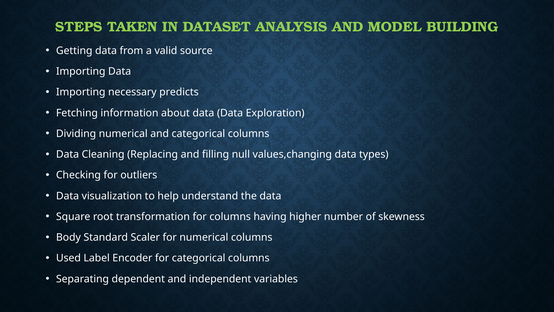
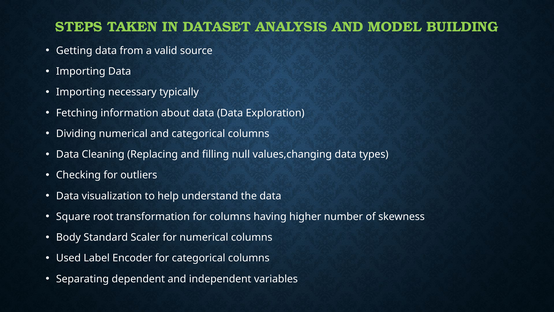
predicts: predicts -> typically
